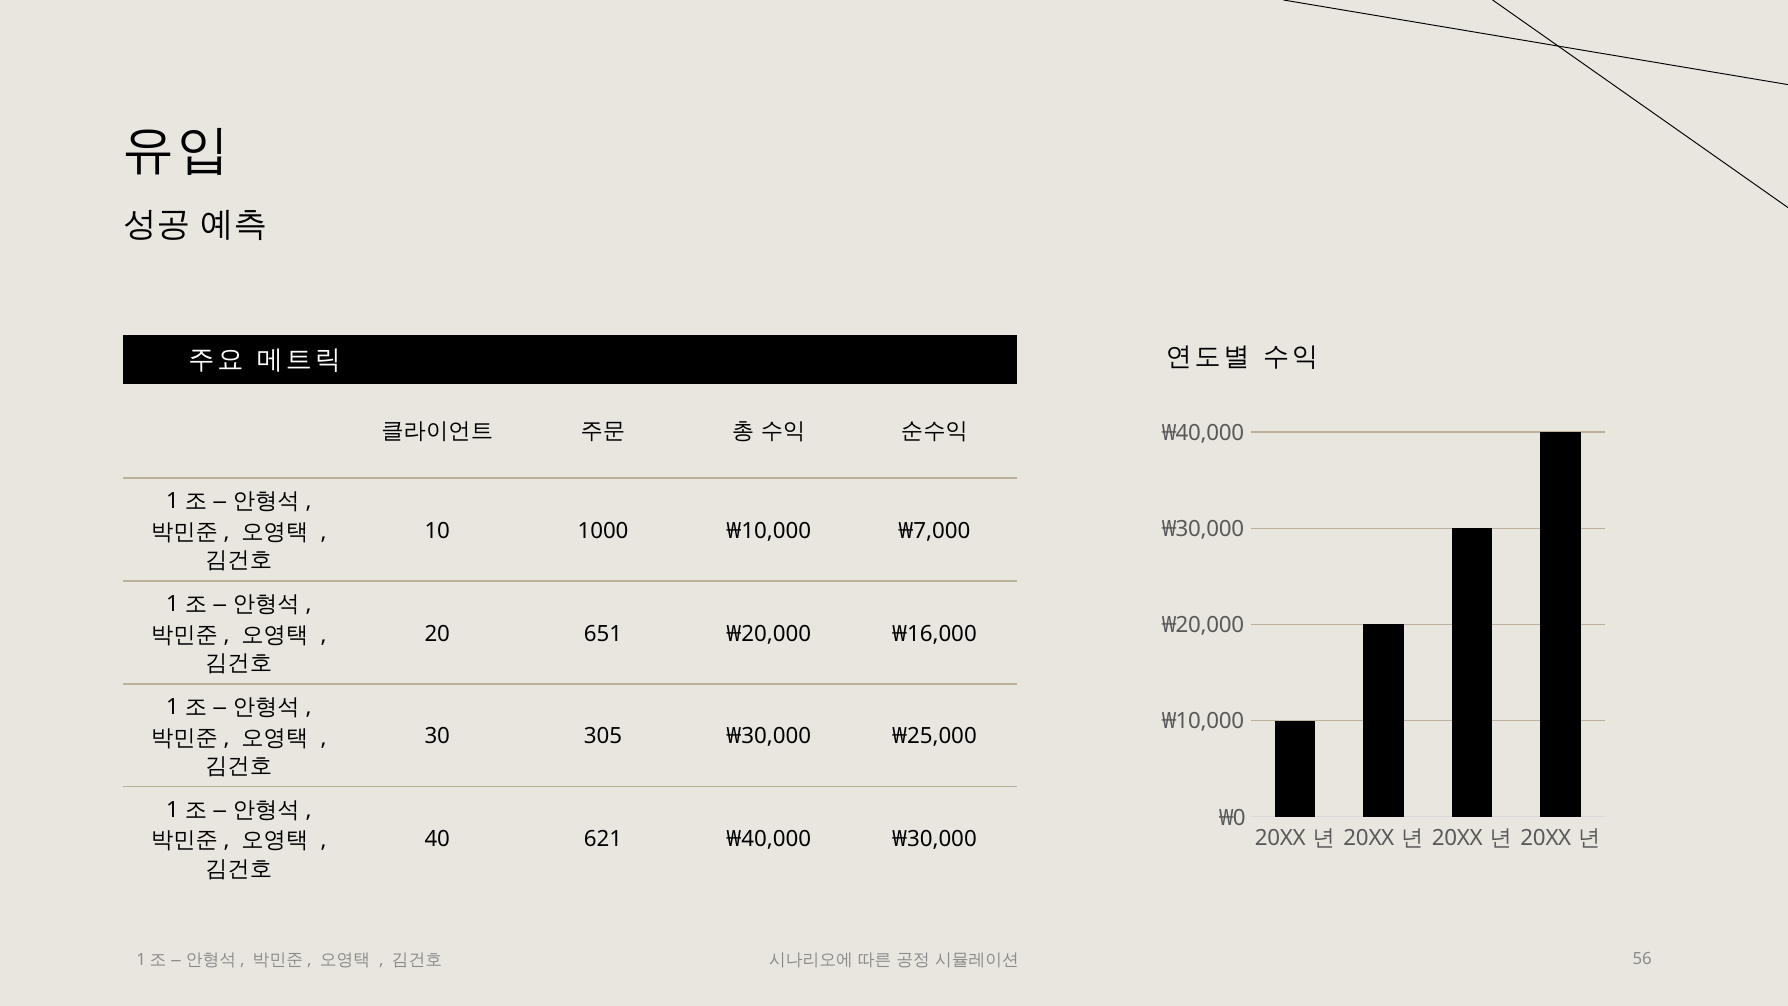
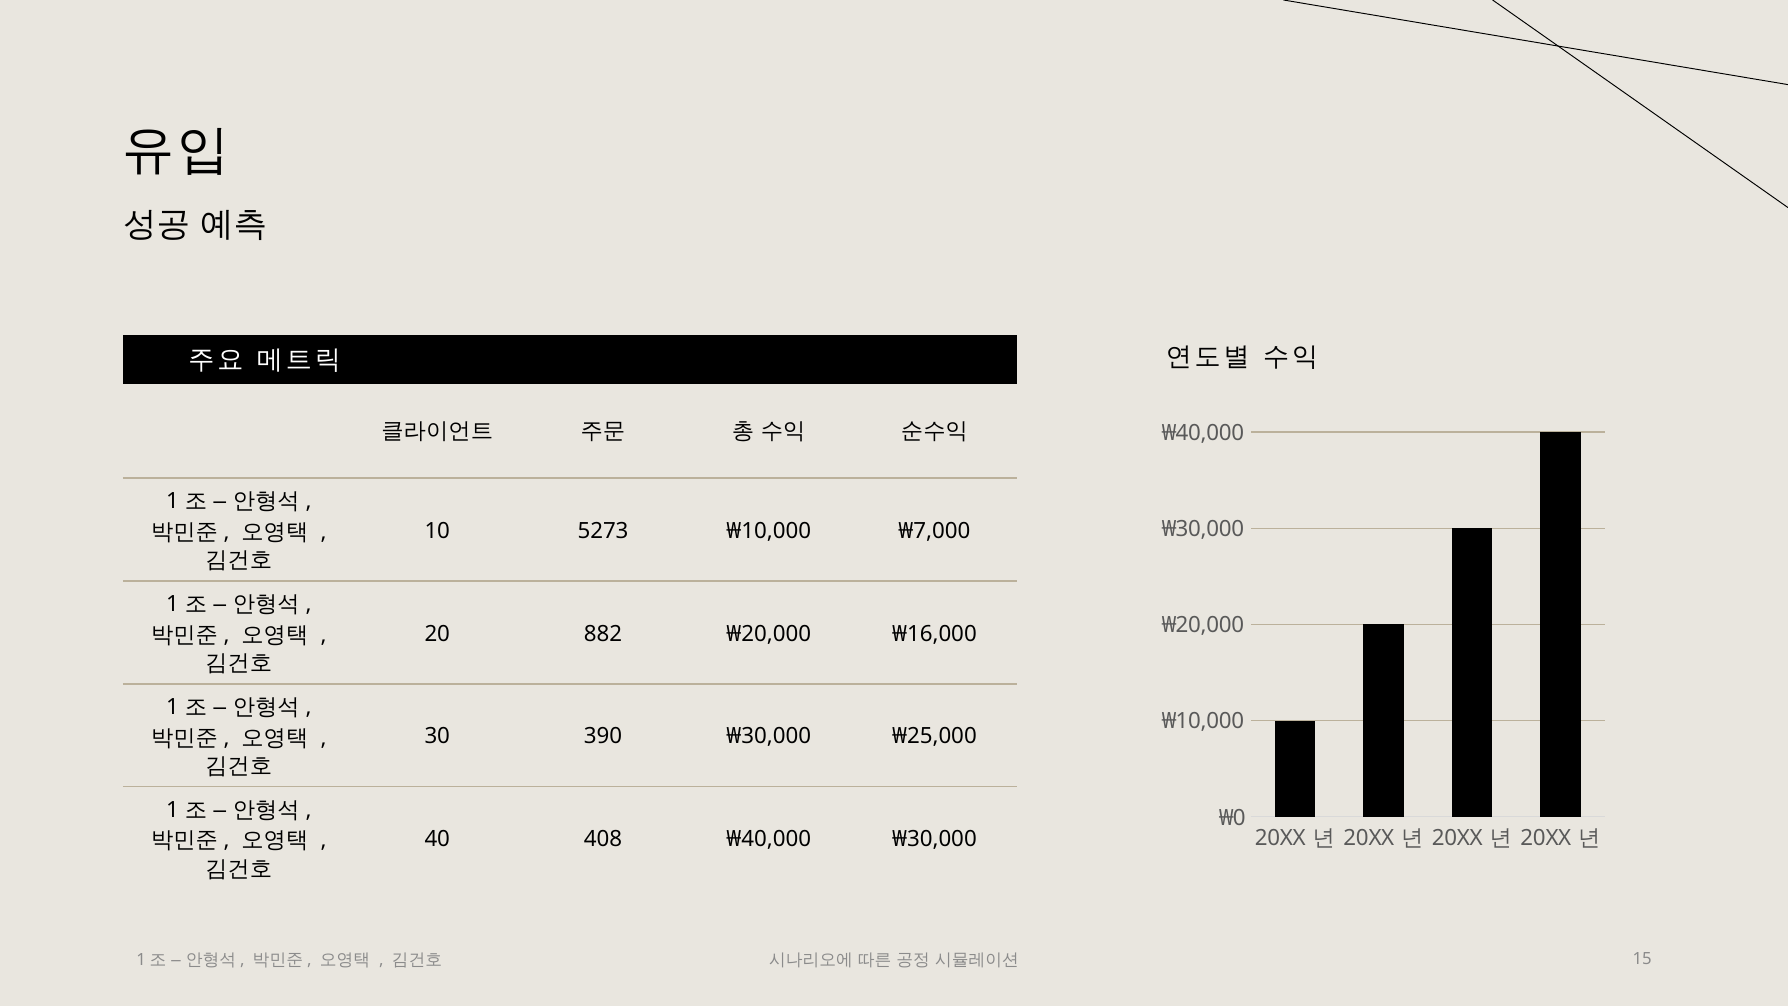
1000: 1000 -> 5273
651: 651 -> 882
305: 305 -> 390
621: 621 -> 408
56: 56 -> 15
